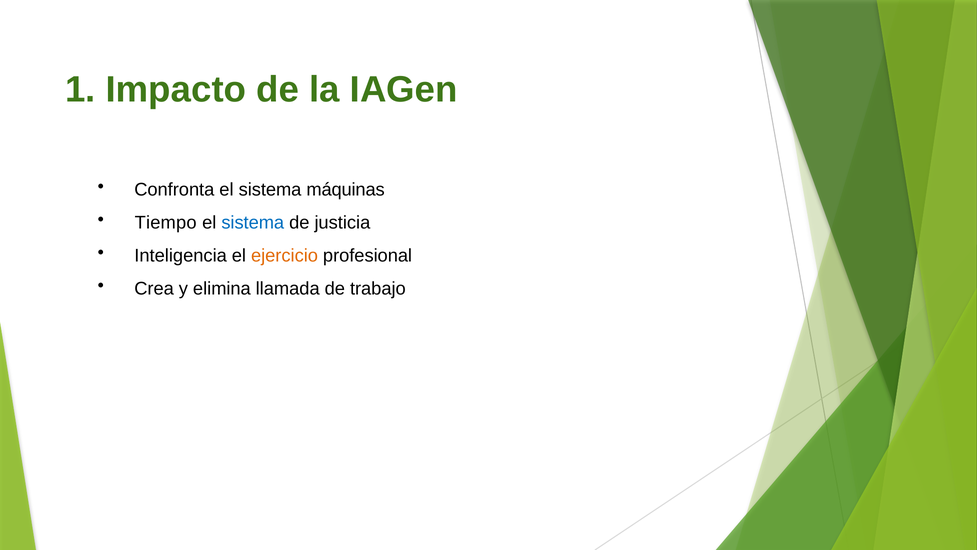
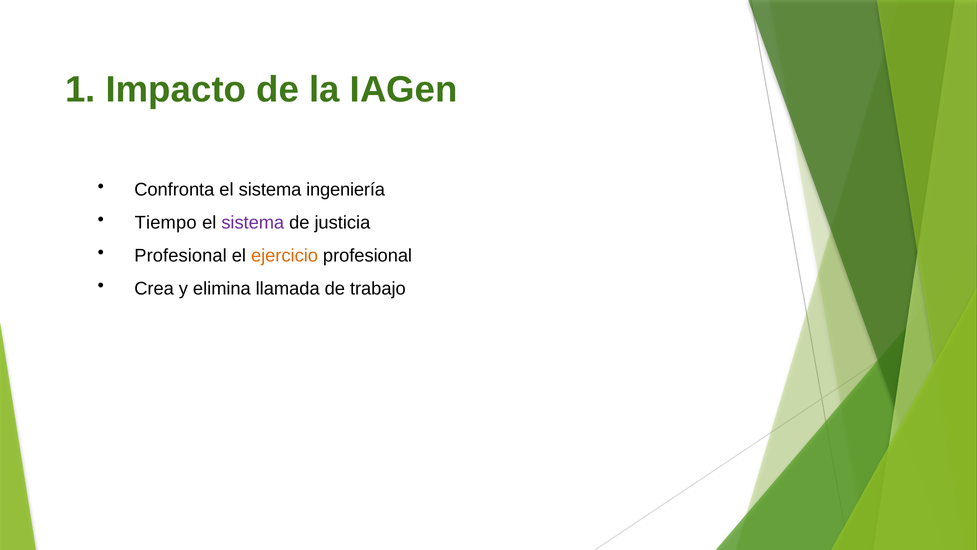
máquinas: máquinas -> ingeniería
sistema at (253, 223) colour: blue -> purple
Inteligencia at (181, 256): Inteligencia -> Profesional
